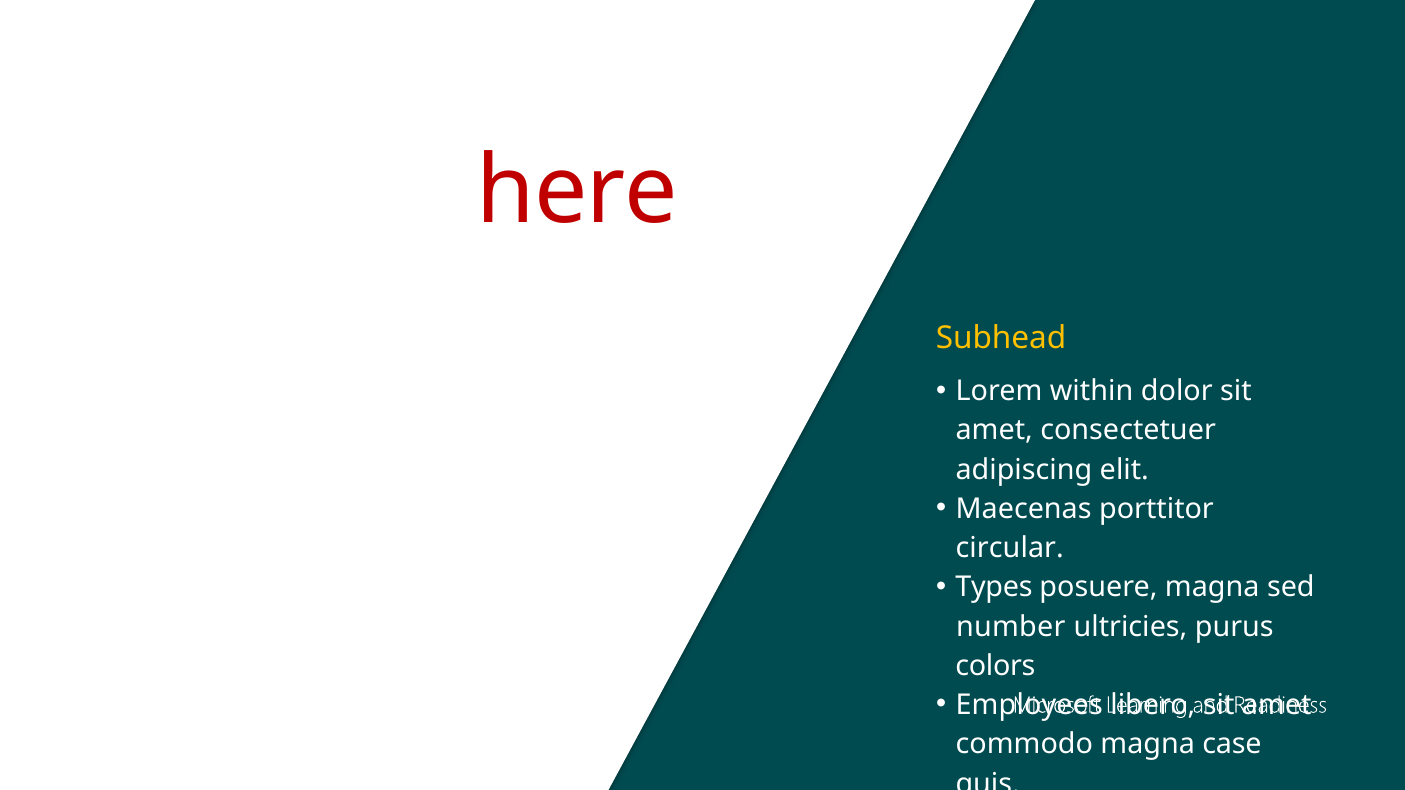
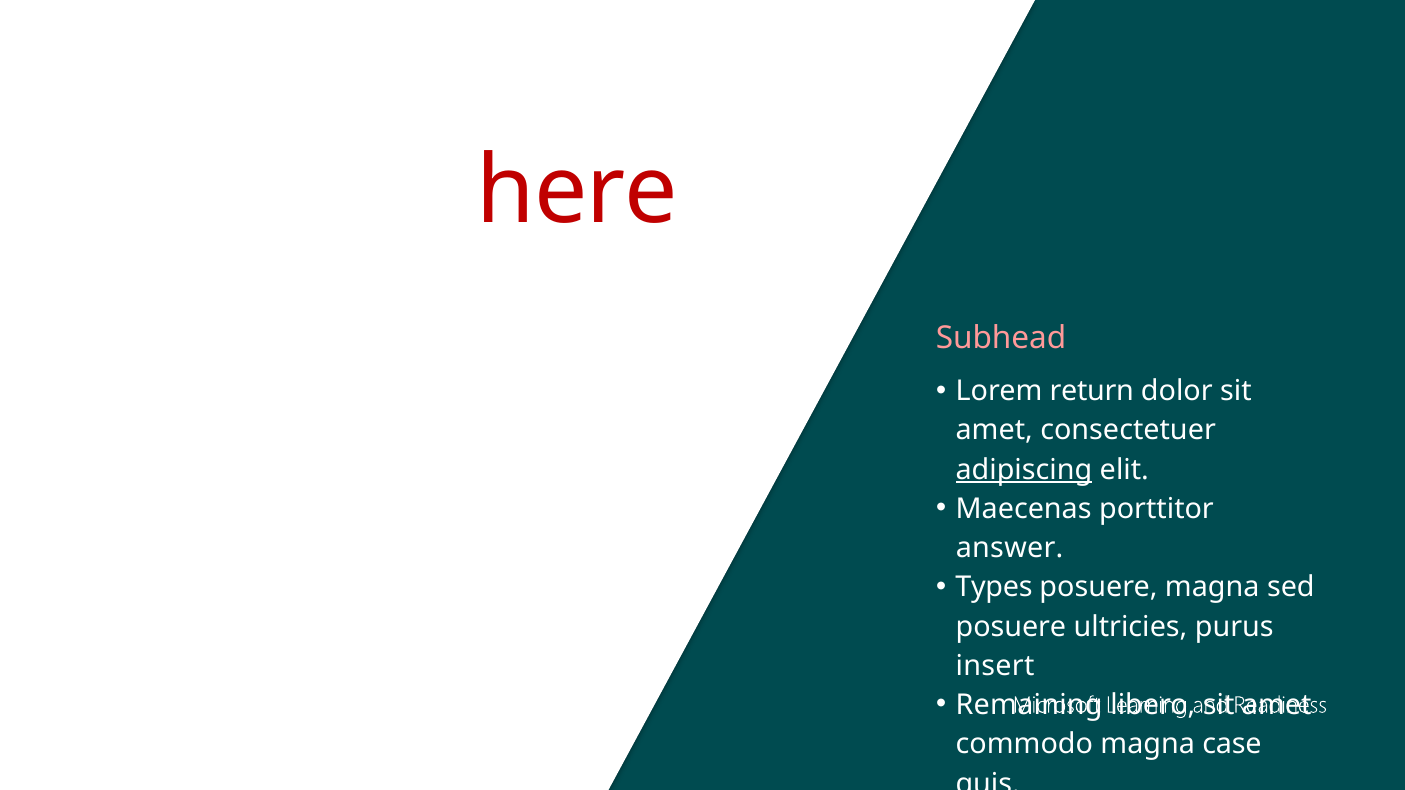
Subhead at (1001, 338) colour: yellow -> pink
within: within -> return
adipiscing underline: none -> present
circular: circular -> answer
number at (1011, 627): number -> posuere
colors: colors -> insert
Employees: Employees -> Remaining
